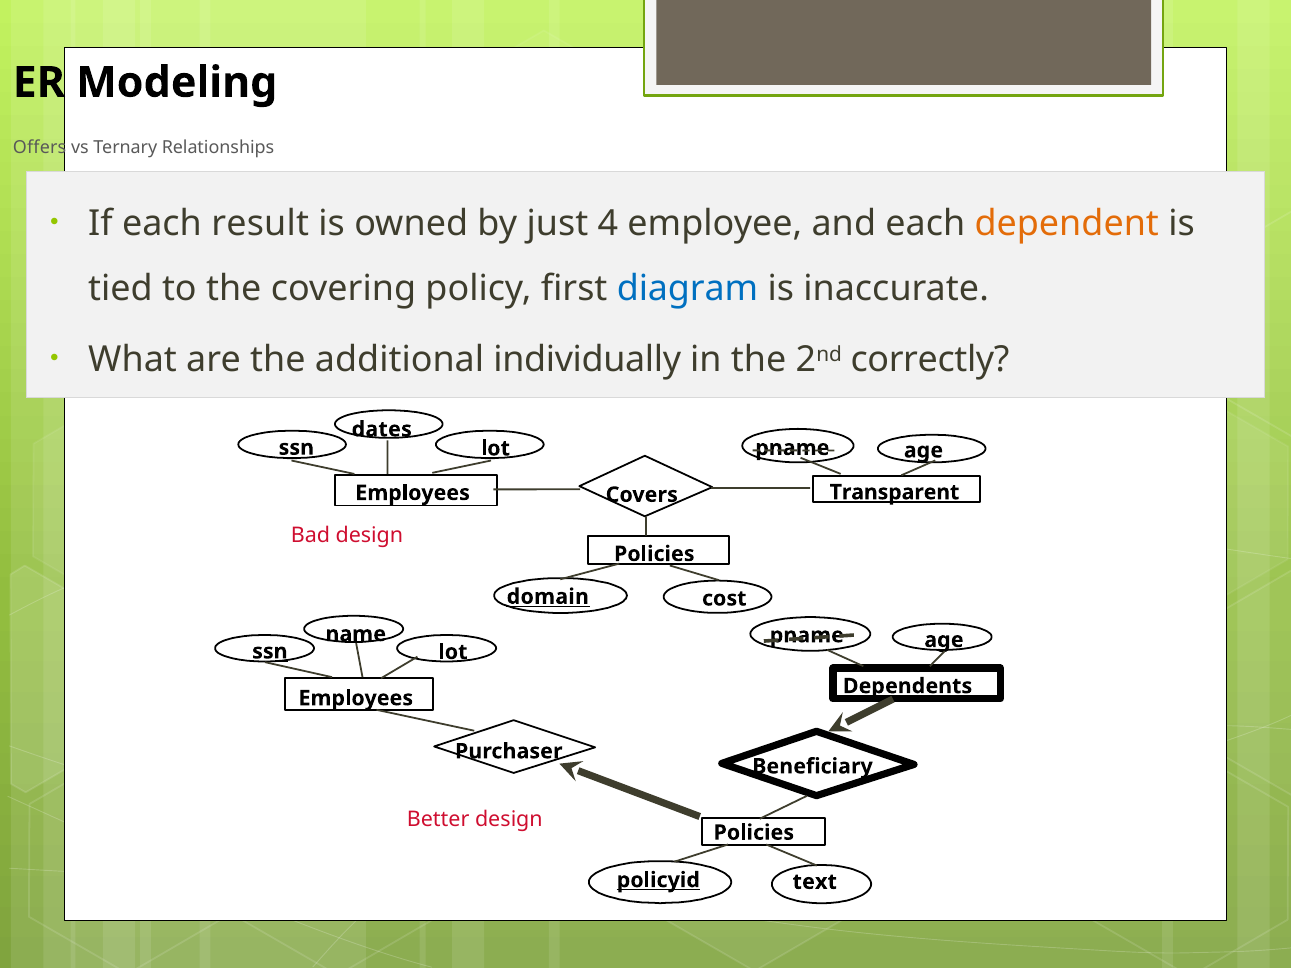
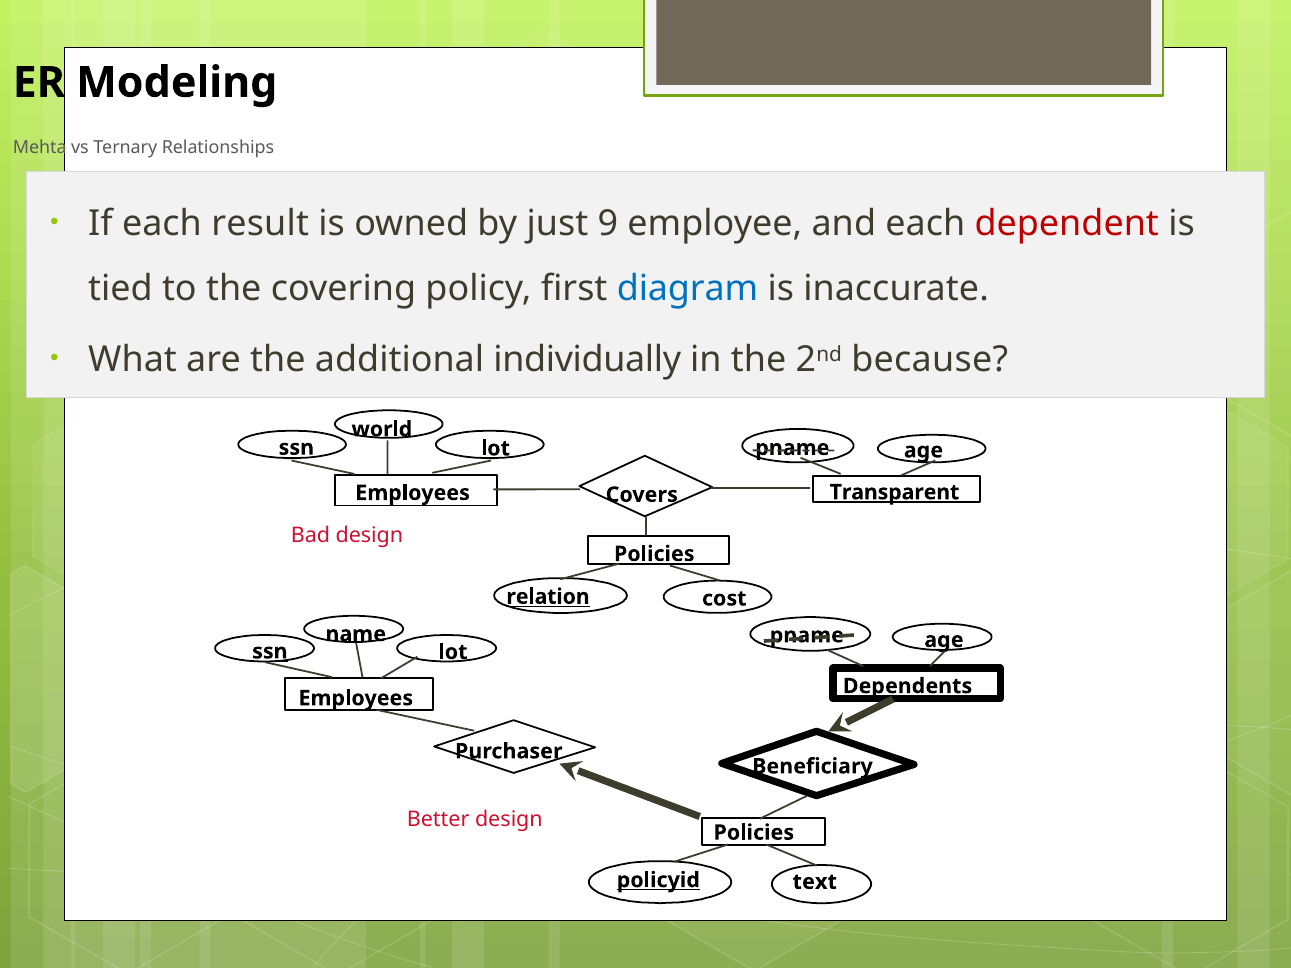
Offers: Offers -> Mehta
4: 4 -> 9
dependent colour: orange -> red
correctly: correctly -> because
dates: dates -> world
domain: domain -> relation
